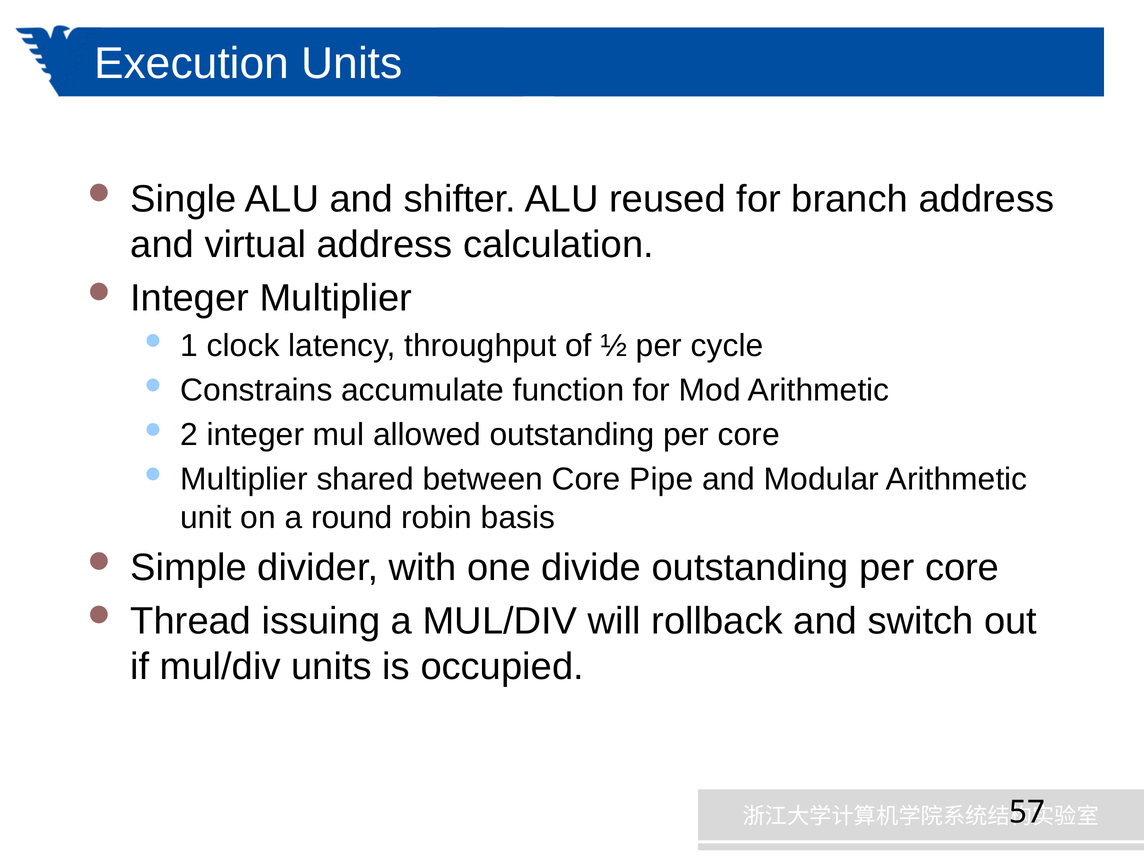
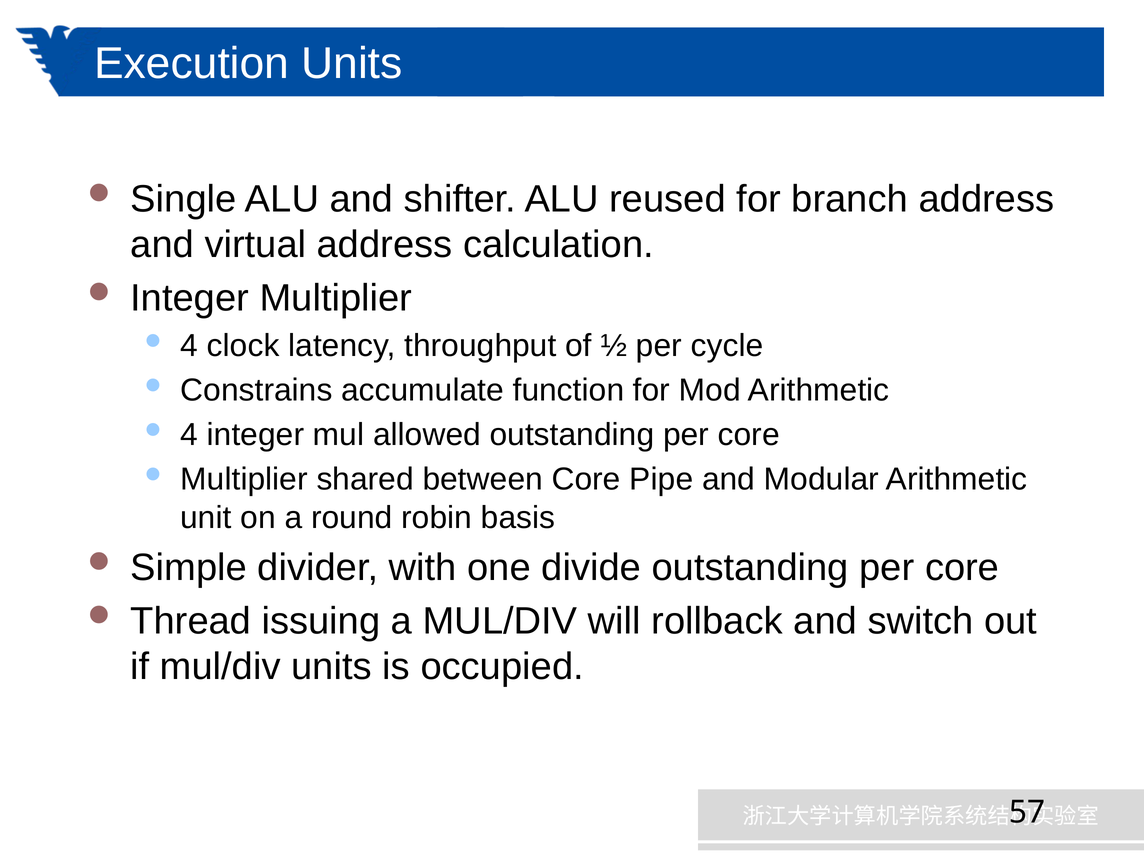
1 at (189, 346): 1 -> 4
2 at (189, 435): 2 -> 4
